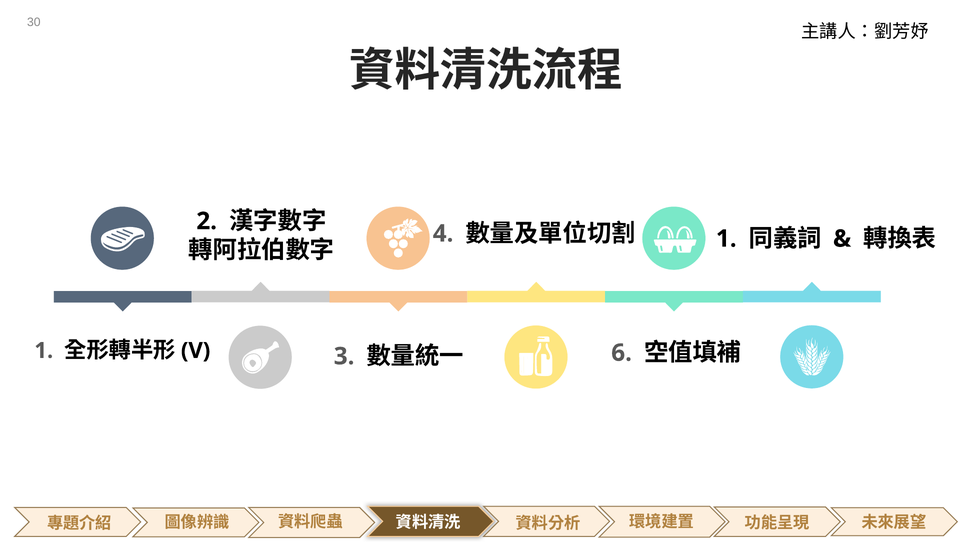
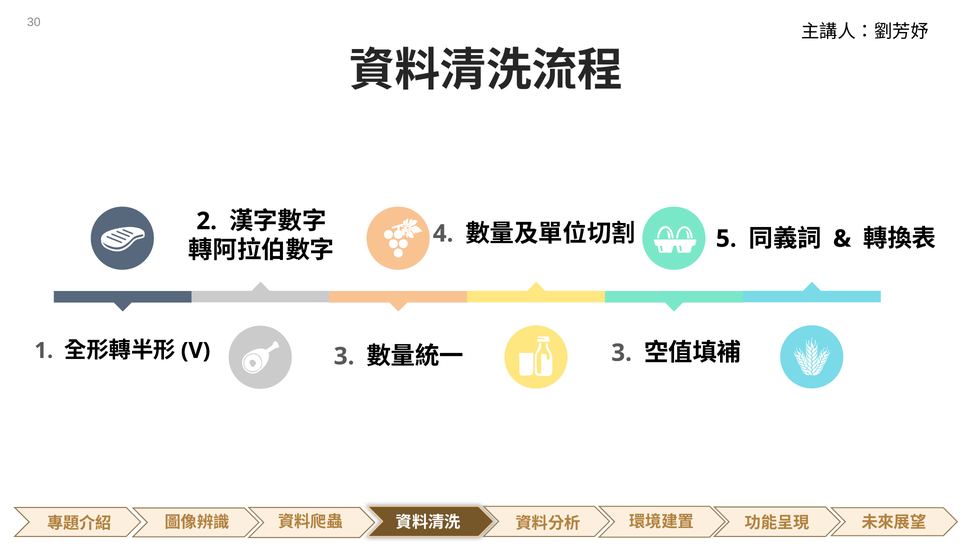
1 at (726, 239): 1 -> 5
6 at (622, 353): 6 -> 3
